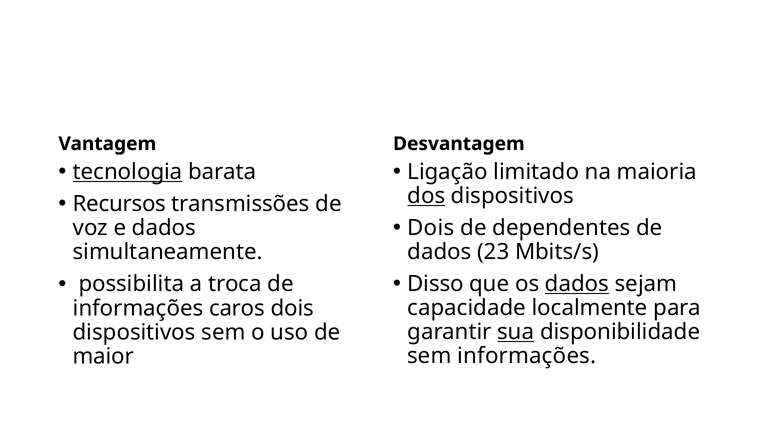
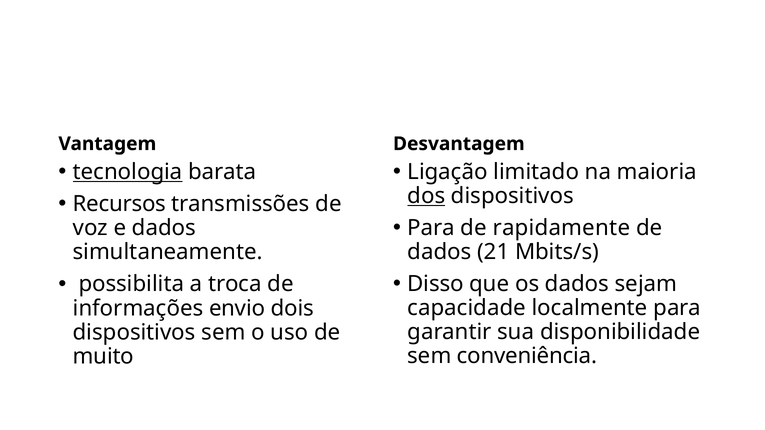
Dois at (431, 228): Dois -> Para
dependentes: dependentes -> rapidamente
23: 23 -> 21
dados at (577, 284) underline: present -> none
caros: caros -> envio
sua underline: present -> none
sem informações: informações -> conveniência
maior: maior -> muito
